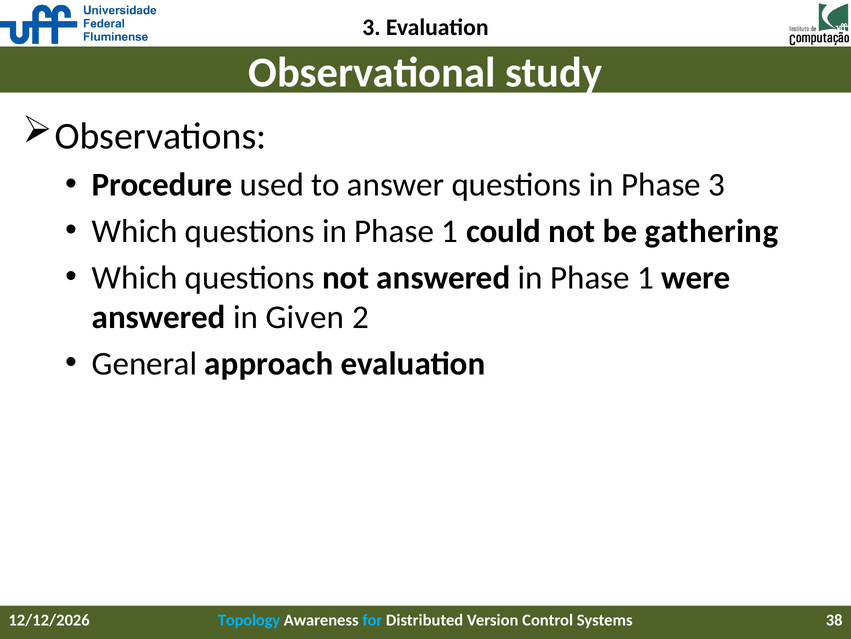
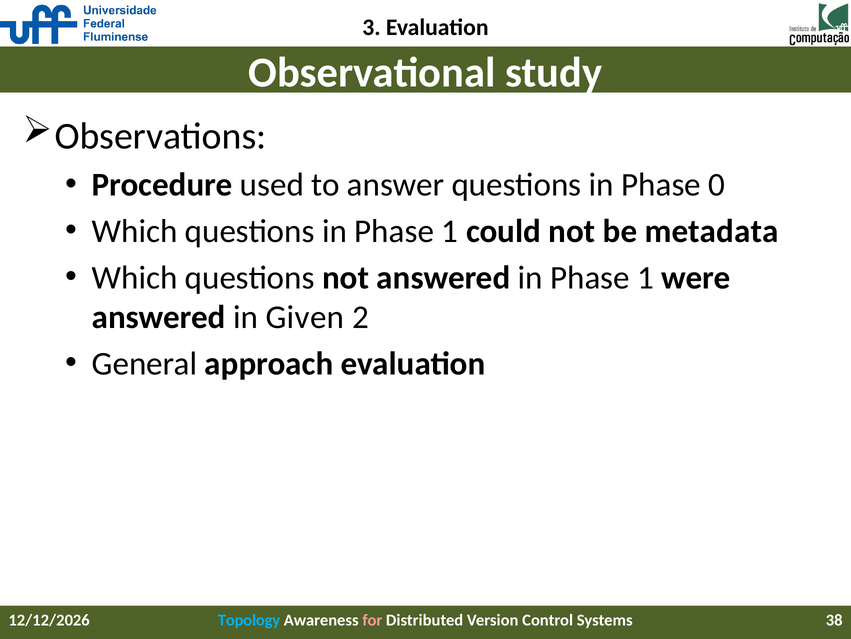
Phase 3: 3 -> 0
gathering: gathering -> metadata
for colour: light blue -> pink
